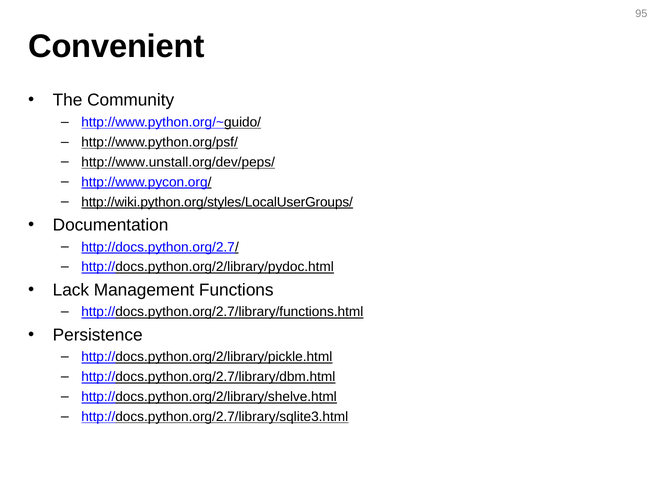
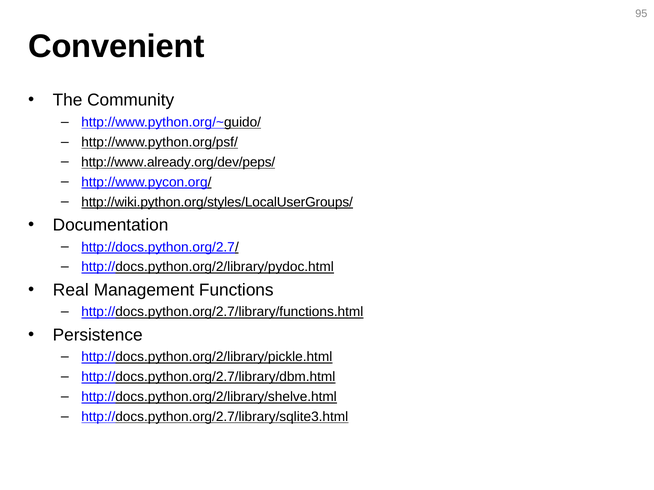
http://www.unstall.org/dev/peps/: http://www.unstall.org/dev/peps/ -> http://www.already.org/dev/peps/
Lack: Lack -> Real
